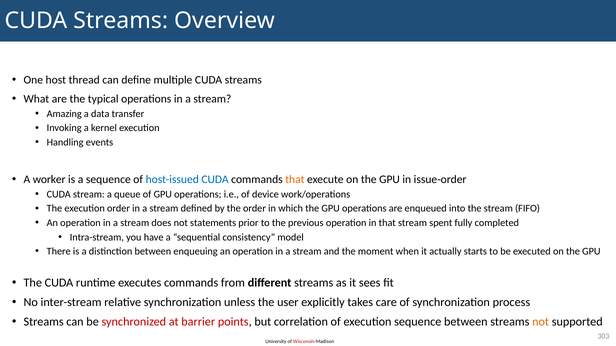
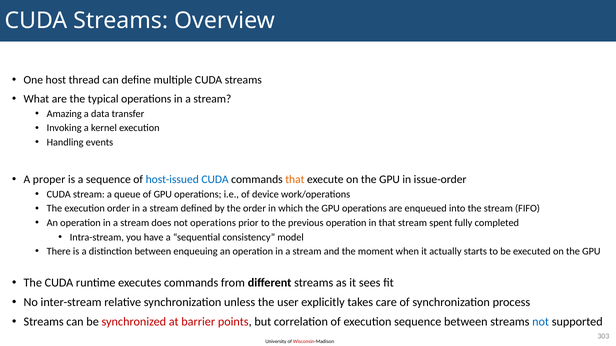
worker: worker -> proper
not statements: statements -> operations
not at (541, 322) colour: orange -> blue
